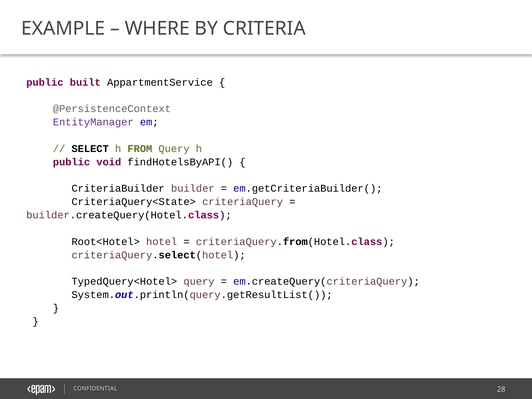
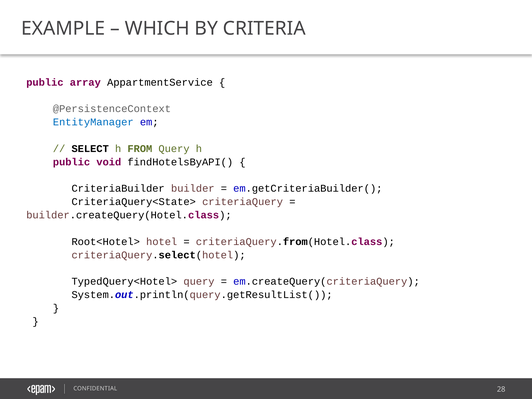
WHERE: WHERE -> WHICH
built: built -> array
EntityManager colour: purple -> blue
